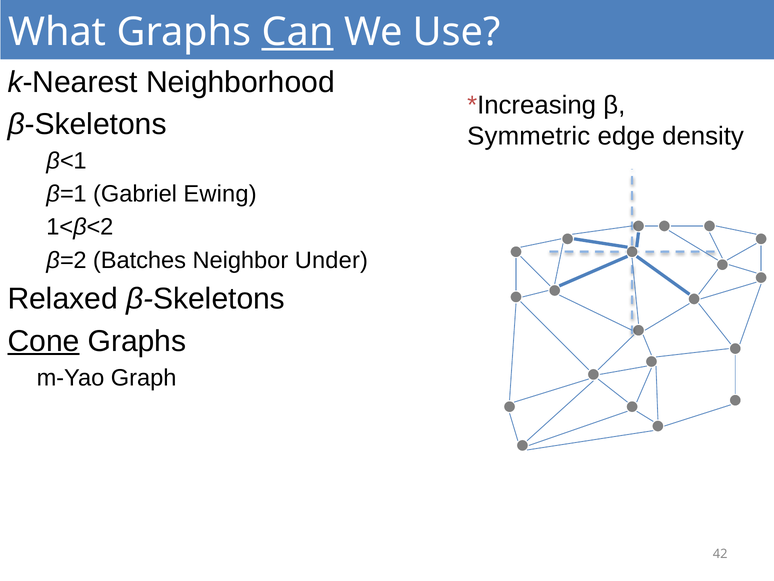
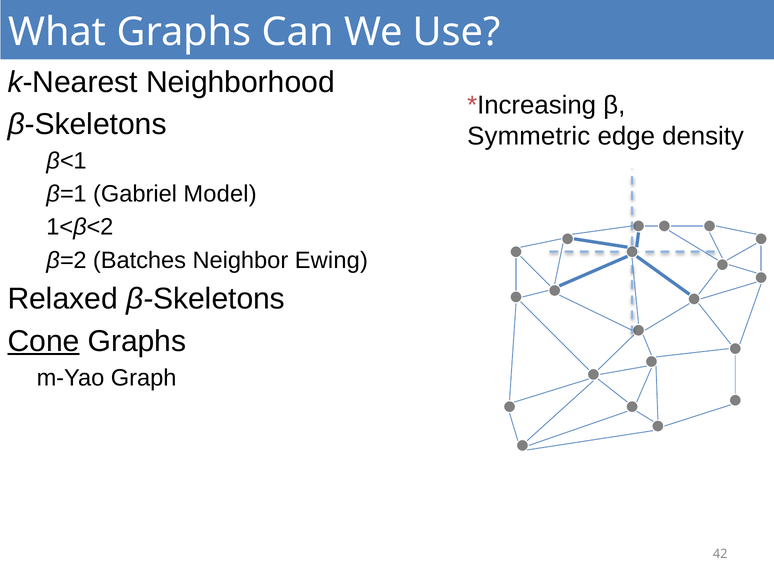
Can underline: present -> none
Ewing: Ewing -> Model
Under: Under -> Ewing
